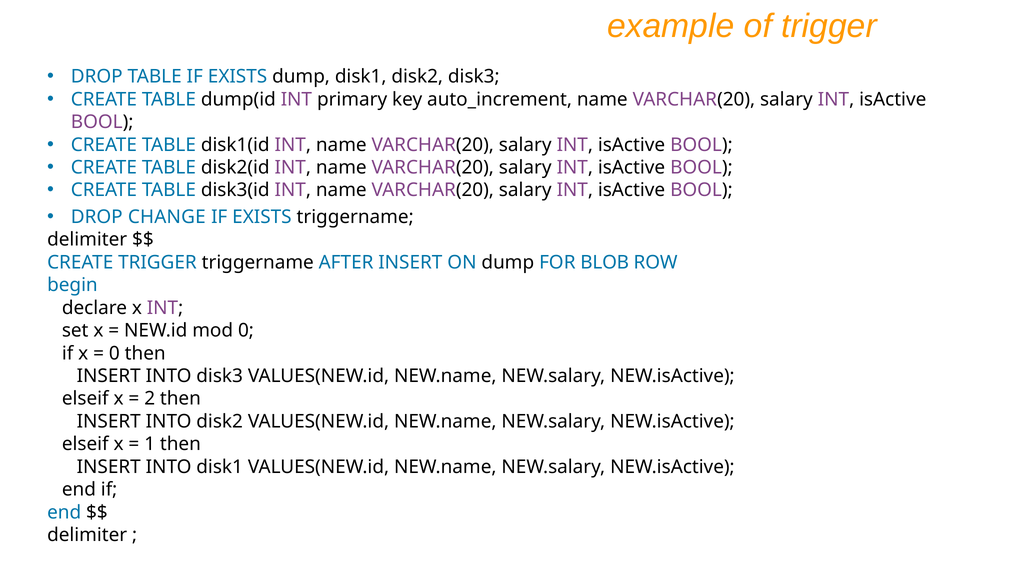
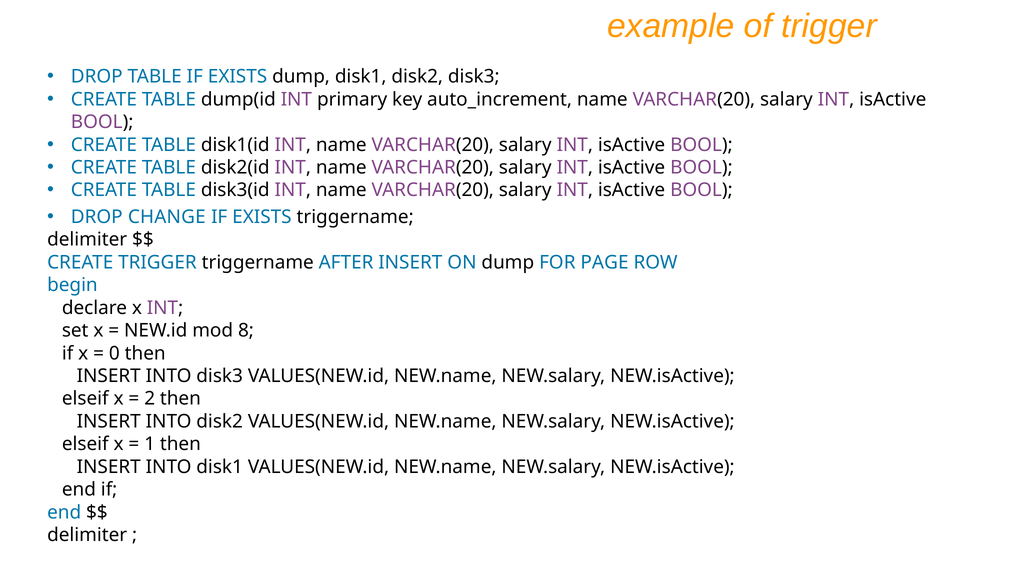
BLOB: BLOB -> PAGE
mod 0: 0 -> 8
